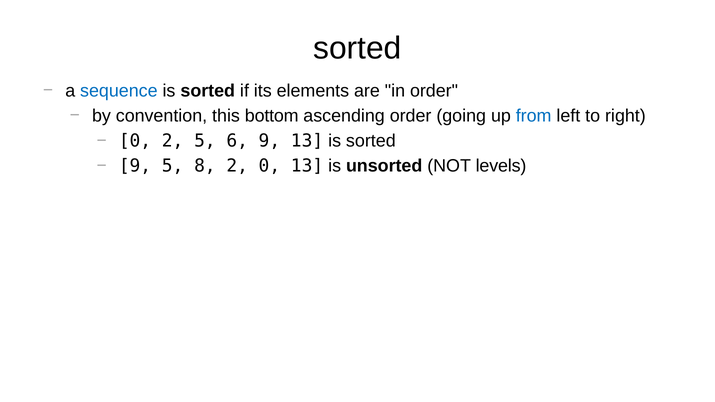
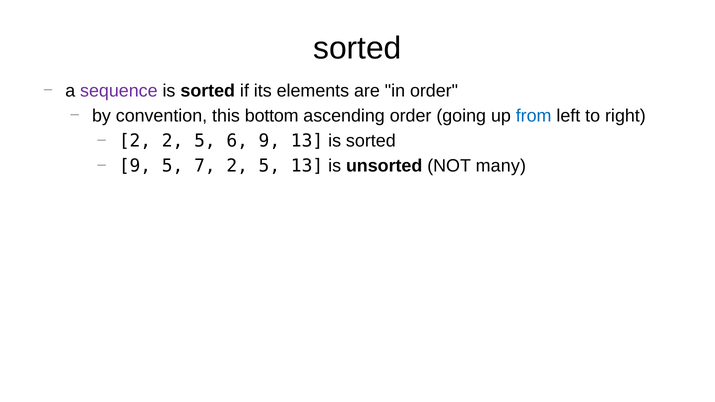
sequence colour: blue -> purple
0 at (135, 141): 0 -> 2
8: 8 -> 7
0 at (269, 166): 0 -> 5
levels: levels -> many
